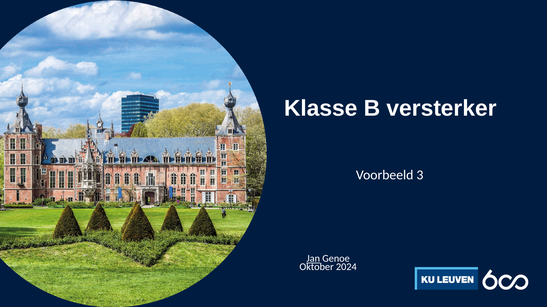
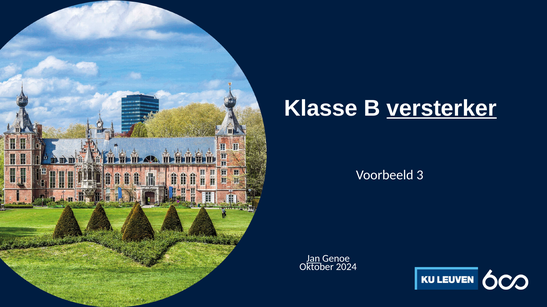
versterker underline: none -> present
